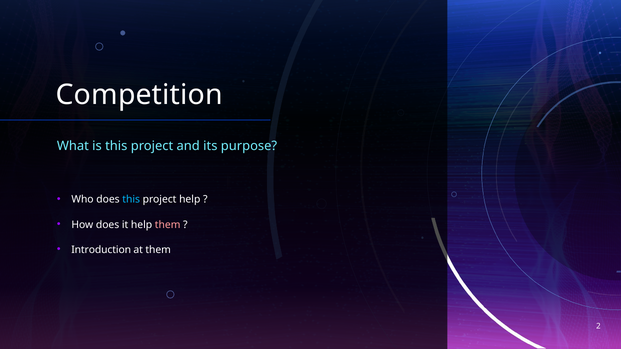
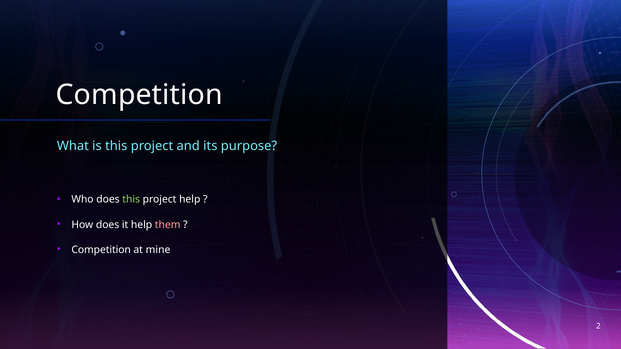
this at (131, 200) colour: light blue -> light green
Introduction at (101, 250): Introduction -> Competition
at them: them -> mine
